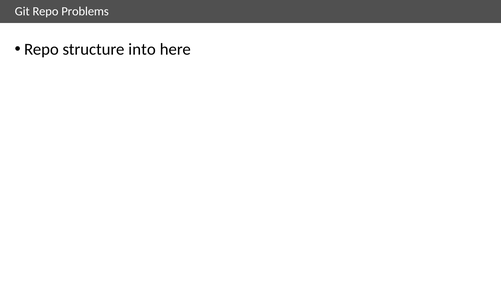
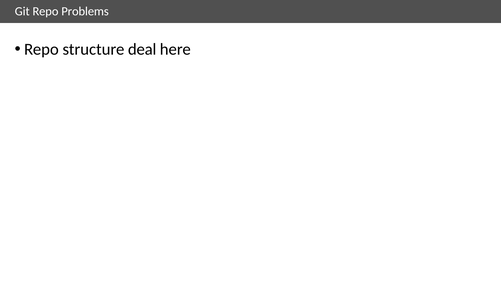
into: into -> deal
